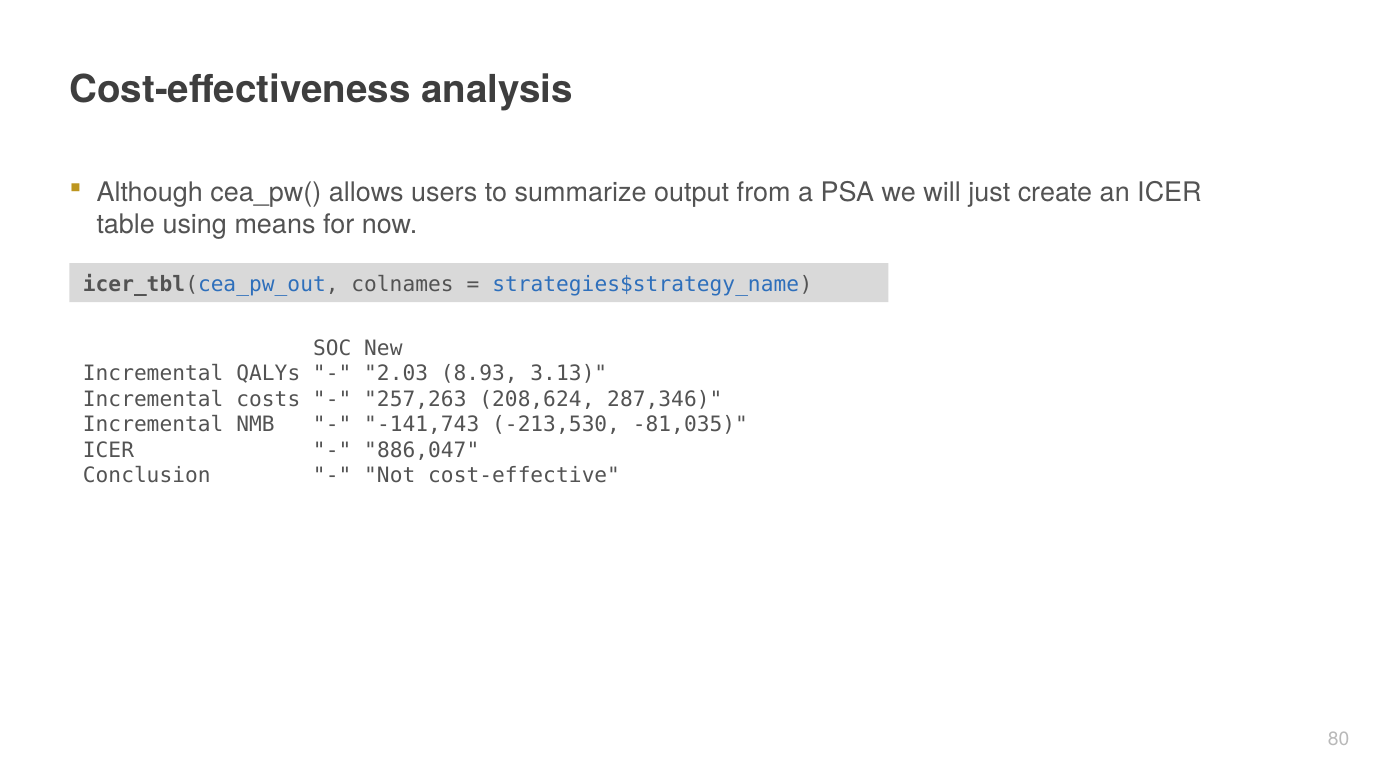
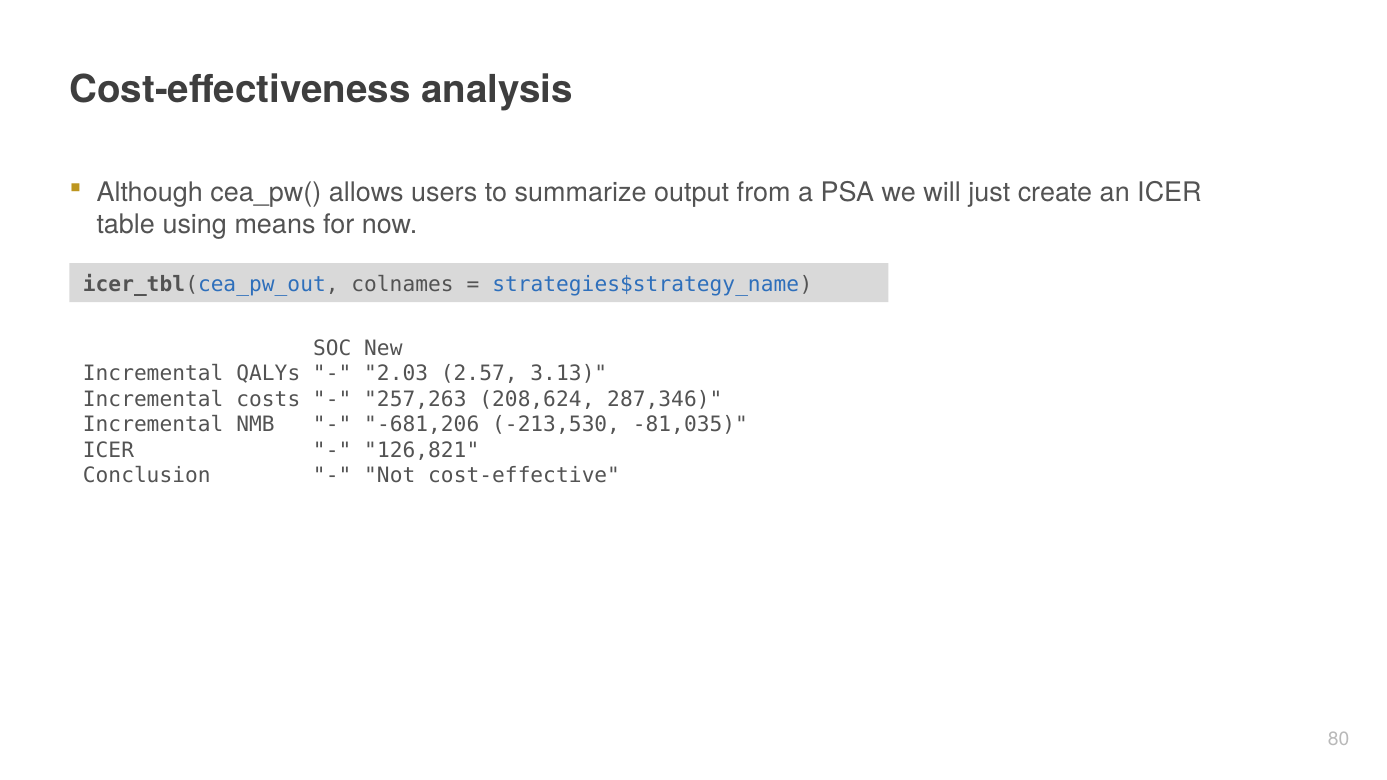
8.93: 8.93 -> 2.57
-141,743: -141,743 -> -681,206
886,047: 886,047 -> 126,821
